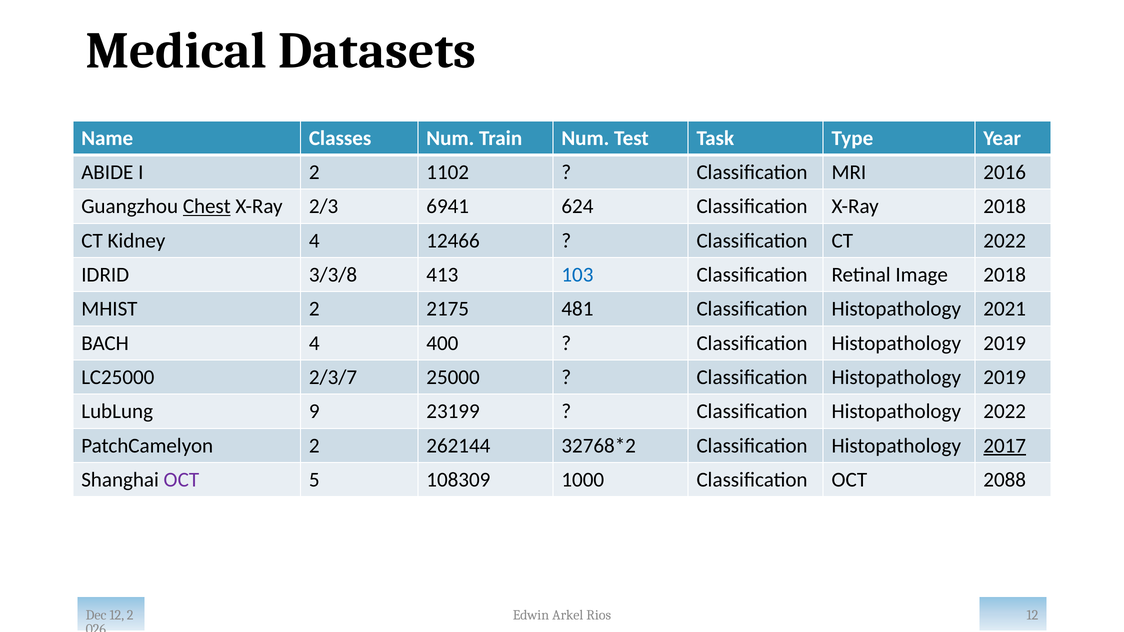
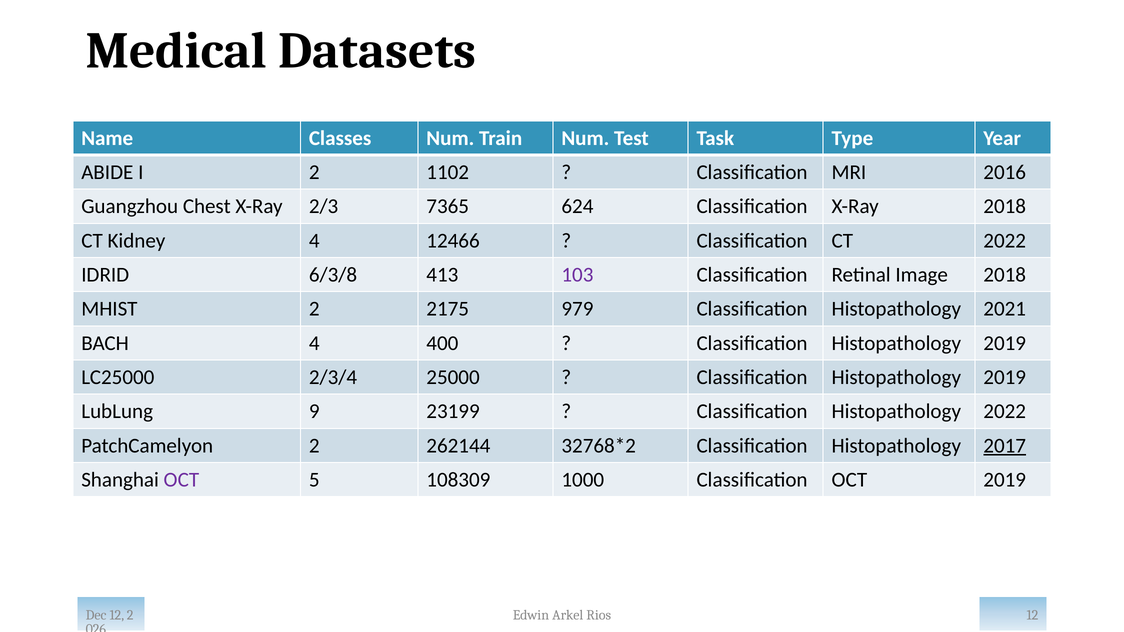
Chest underline: present -> none
6941: 6941 -> 7365
3/3/8: 3/3/8 -> 6/3/8
103 colour: blue -> purple
481: 481 -> 979
2/3/7: 2/3/7 -> 2/3/4
OCT 2088: 2088 -> 2019
